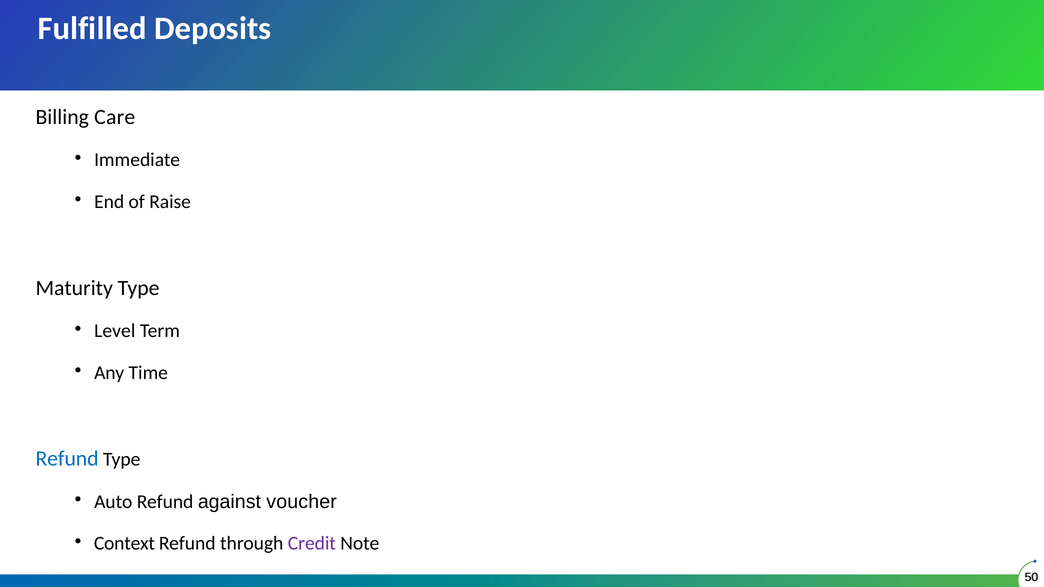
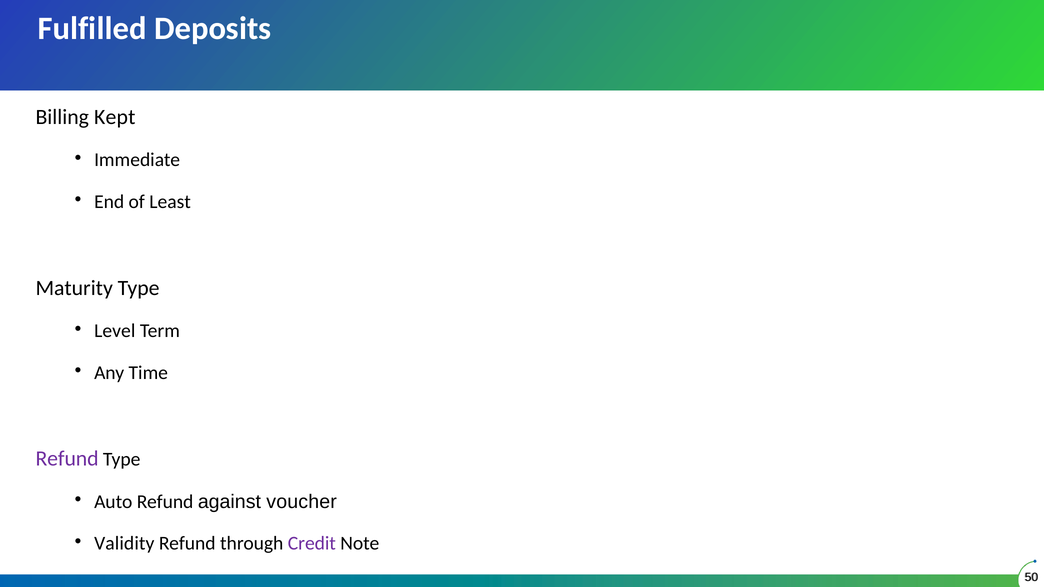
Care: Care -> Kept
Raise: Raise -> Least
Refund at (67, 459) colour: blue -> purple
Context: Context -> Validity
